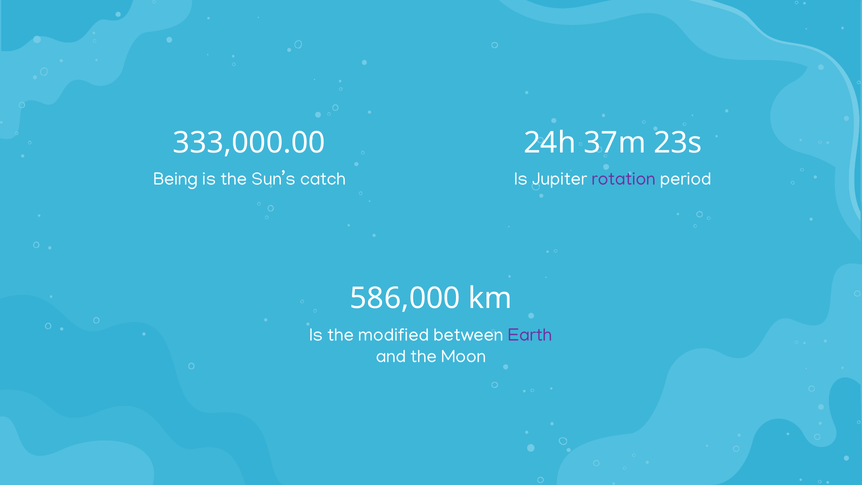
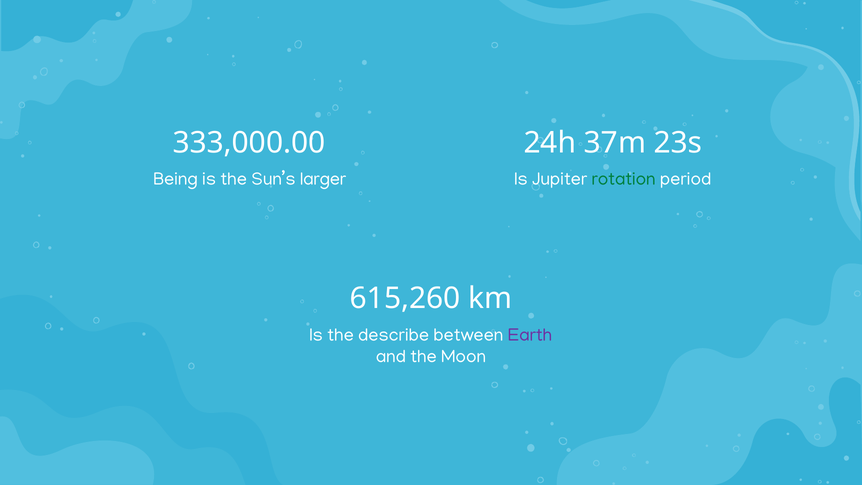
catch: catch -> larger
rotation colour: purple -> green
586,000: 586,000 -> 615,260
modified: modified -> describe
